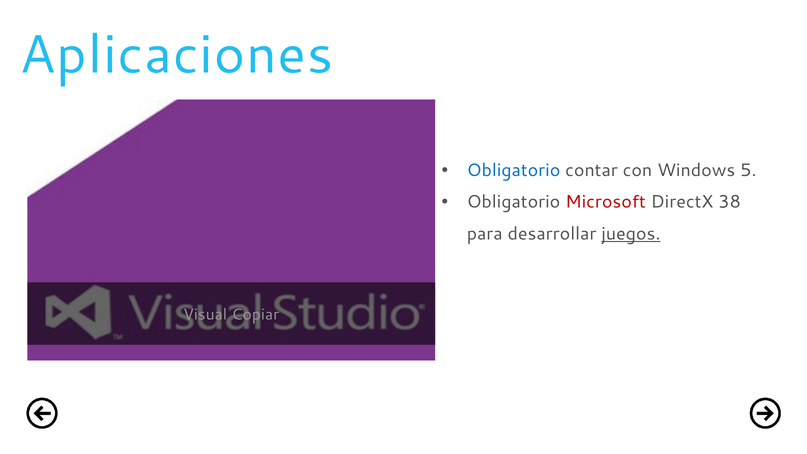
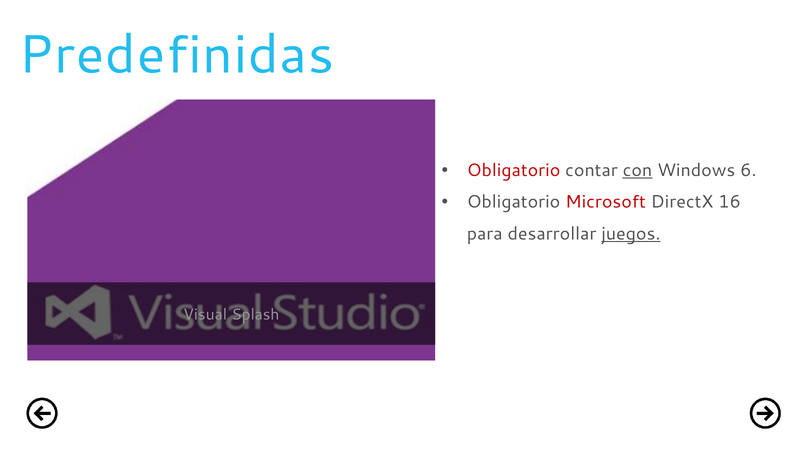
Aplicaciones: Aplicaciones -> Predefinidas
Obligatorio at (514, 170) colour: blue -> red
con underline: none -> present
5: 5 -> 6
38: 38 -> 16
Copiar: Copiar -> Splash
